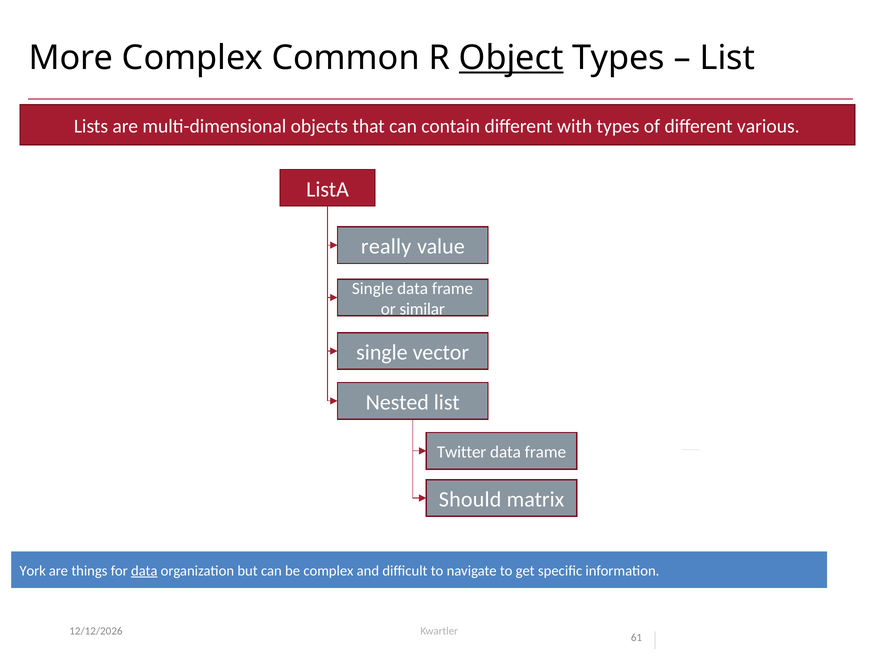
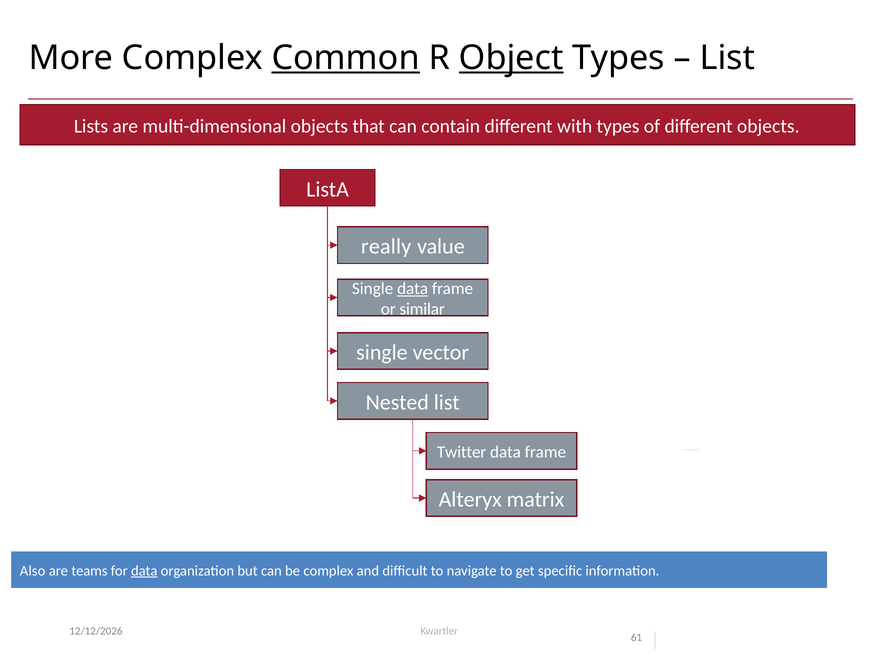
Common underline: none -> present
different various: various -> objects
data at (413, 288) underline: none -> present
Should: Should -> Alteryx
York: York -> Also
things: things -> teams
